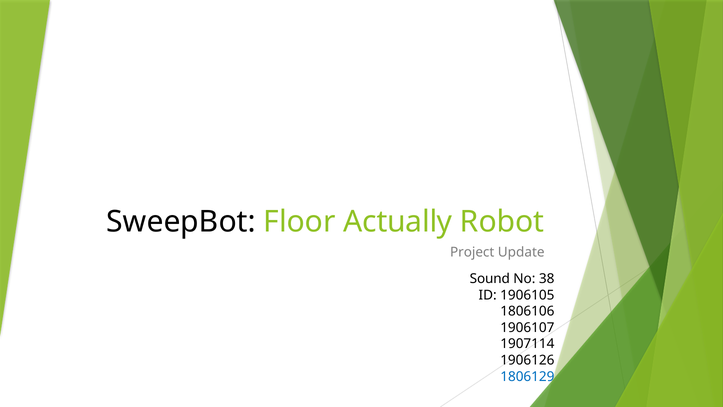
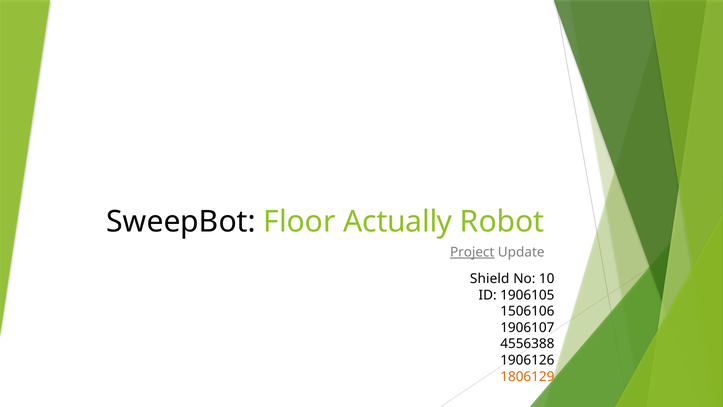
Project underline: none -> present
Sound: Sound -> Shield
38: 38 -> 10
1806106: 1806106 -> 1506106
1907114: 1907114 -> 4556388
1806129 colour: blue -> orange
